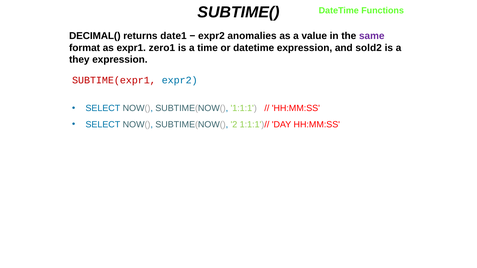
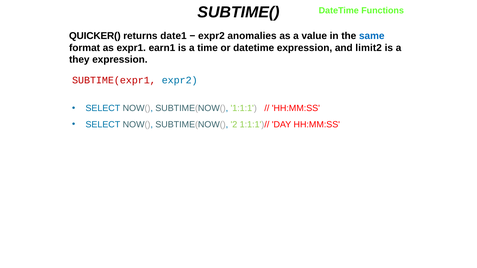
DECIMAL(: DECIMAL( -> QUICKER(
same colour: purple -> blue
zero1: zero1 -> earn1
sold2: sold2 -> limit2
